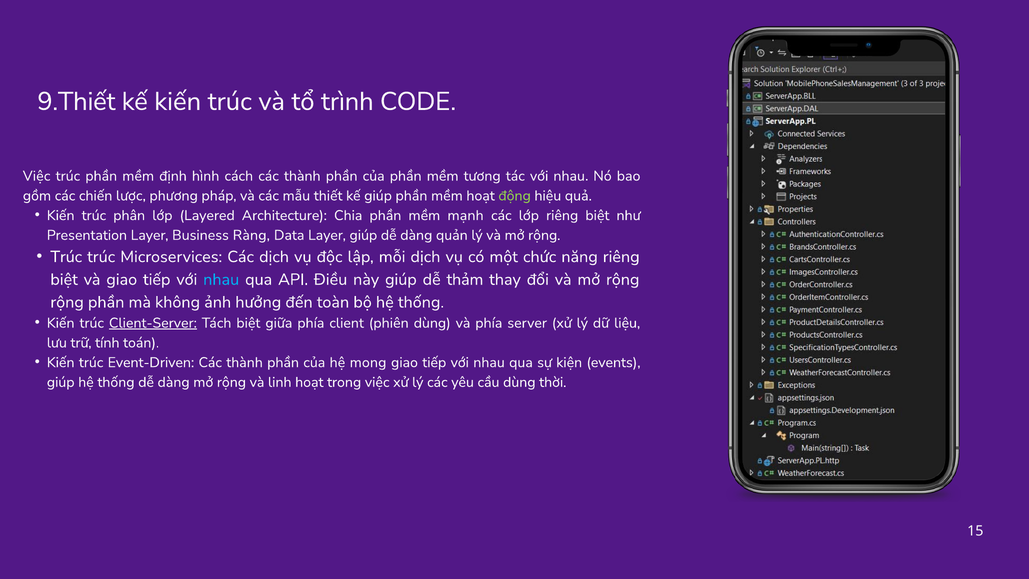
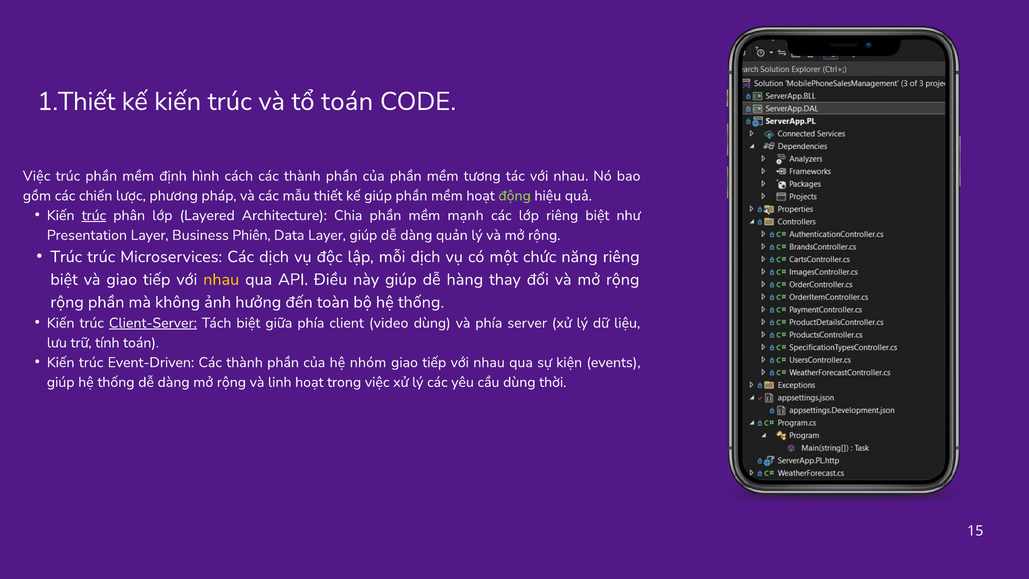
9.Thiết: 9.Thiết -> 1.Thiết
tổ trình: trình -> toán
trúc at (94, 215) underline: none -> present
Ràng: Ràng -> Phiên
nhau at (221, 279) colour: light blue -> yellow
thảm: thảm -> hàng
phiên: phiên -> video
mong: mong -> nhóm
